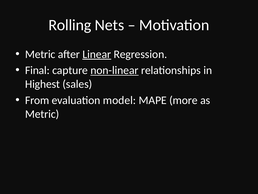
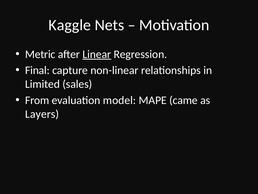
Rolling: Rolling -> Kaggle
non-linear underline: present -> none
Highest: Highest -> Limited
more: more -> came
Metric at (42, 114): Metric -> Layers
